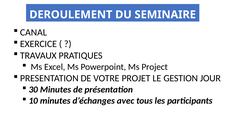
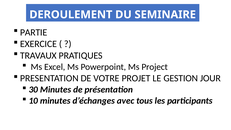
CANAL: CANAL -> PARTIE
